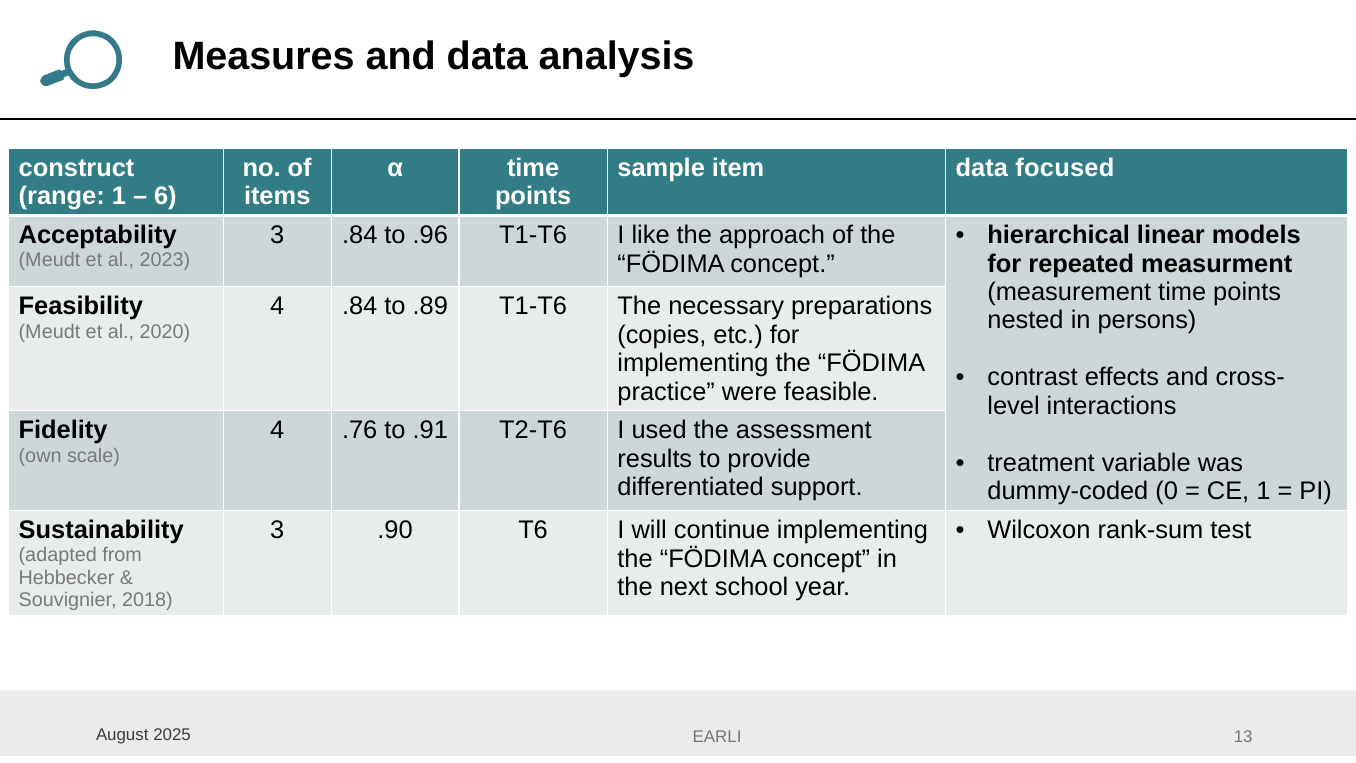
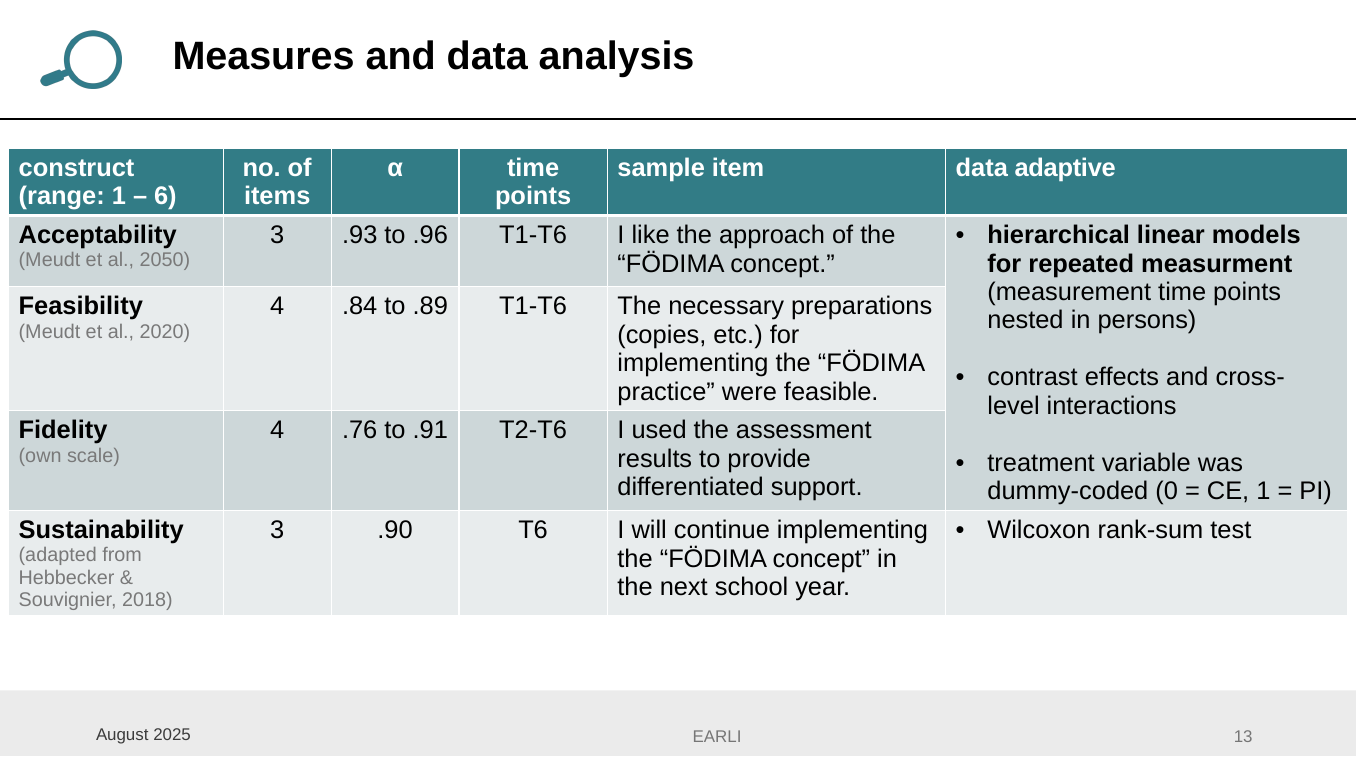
focused: focused -> adaptive
3 .84: .84 -> .93
2023: 2023 -> 2050
